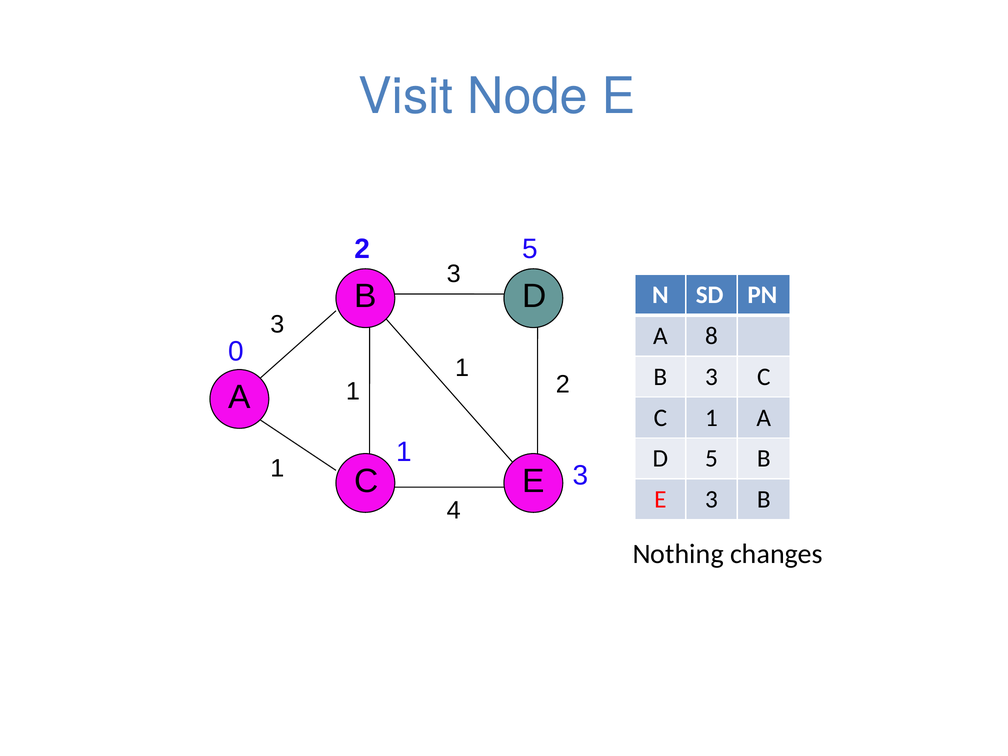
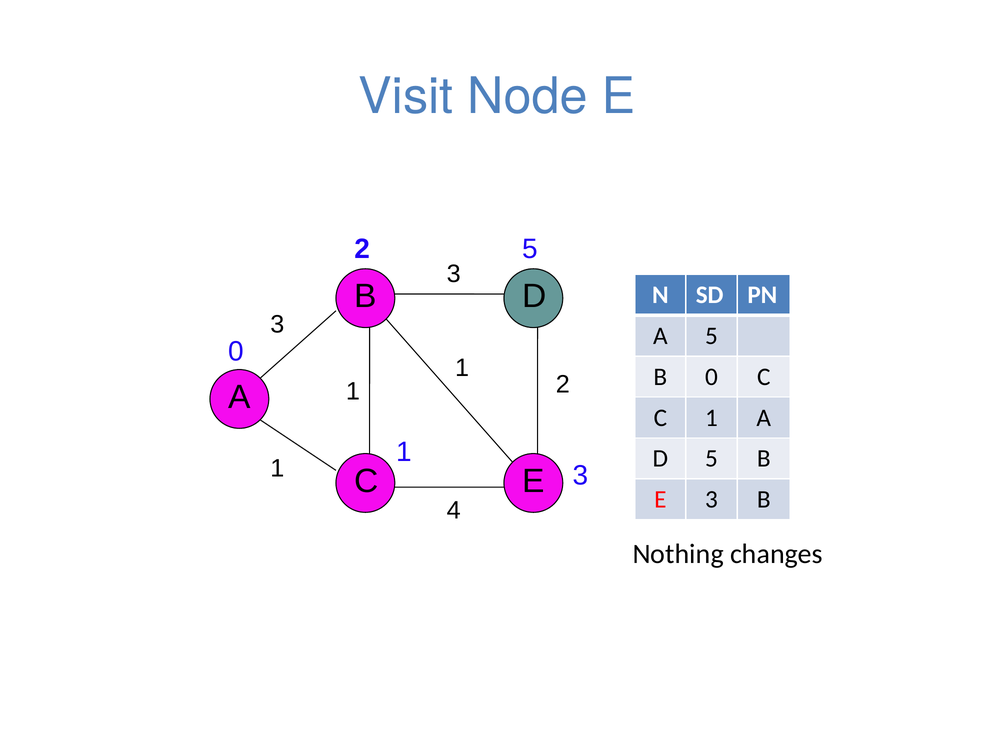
A 8: 8 -> 5
3 at (711, 377): 3 -> 0
